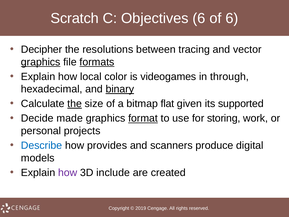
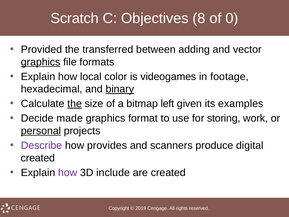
Objectives 6: 6 -> 8
of 6: 6 -> 0
Decipher: Decipher -> Provided
resolutions: resolutions -> transferred
tracing: tracing -> adding
formats underline: present -> none
through: through -> footage
flat: flat -> left
supported: supported -> examples
format underline: present -> none
personal underline: none -> present
Describe colour: blue -> purple
models at (38, 158): models -> created
